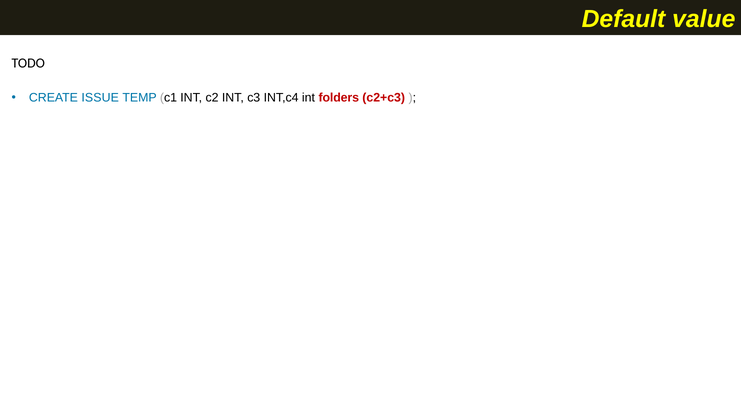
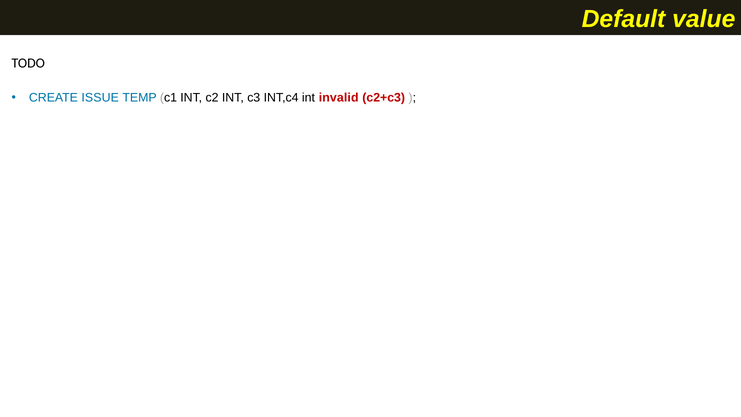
folders: folders -> invalid
